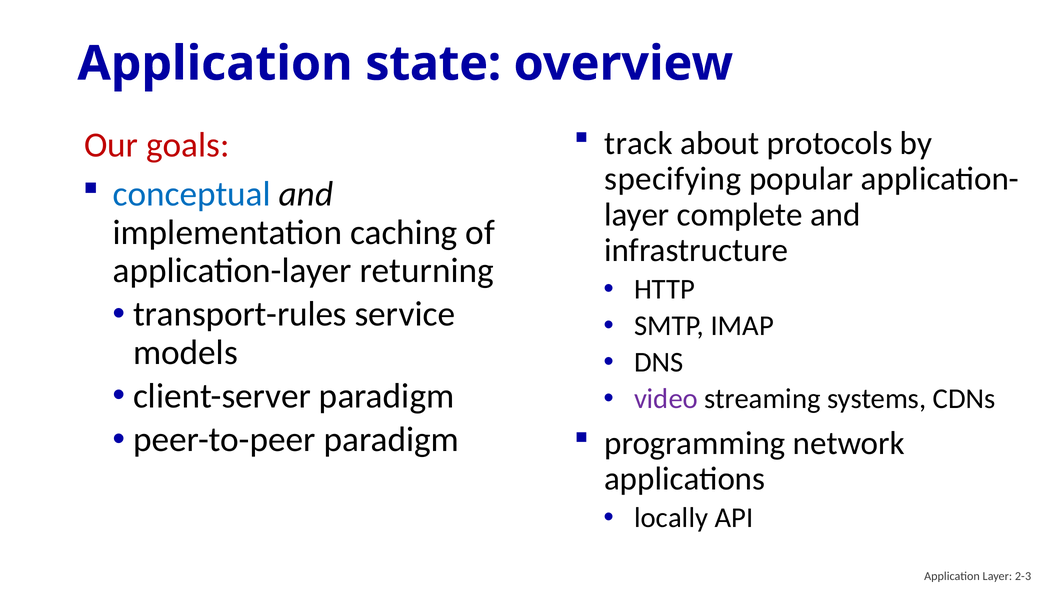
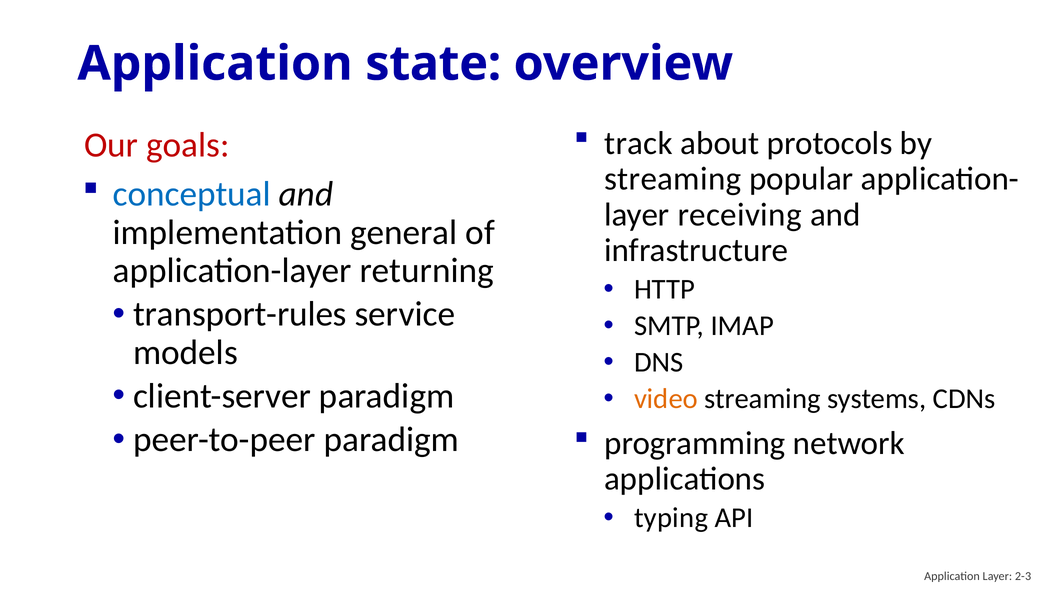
specifying at (673, 179): specifying -> streaming
complete: complete -> receiving
caching: caching -> general
video colour: purple -> orange
locally: locally -> typing
